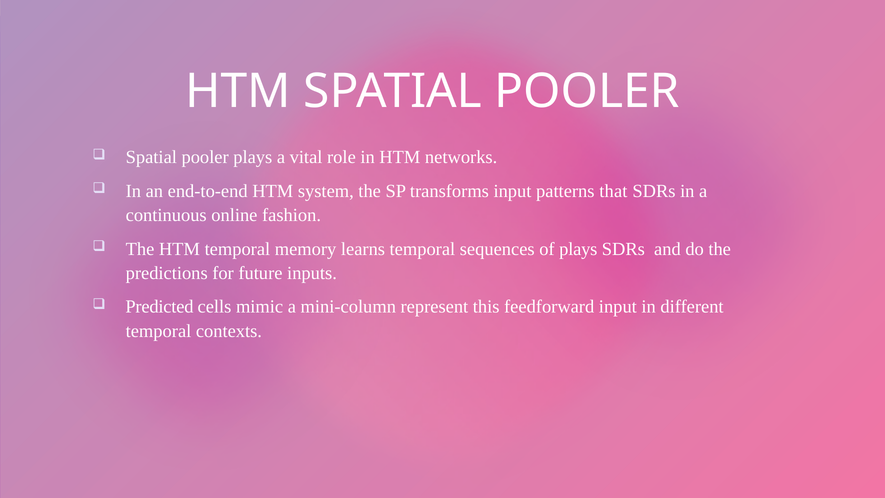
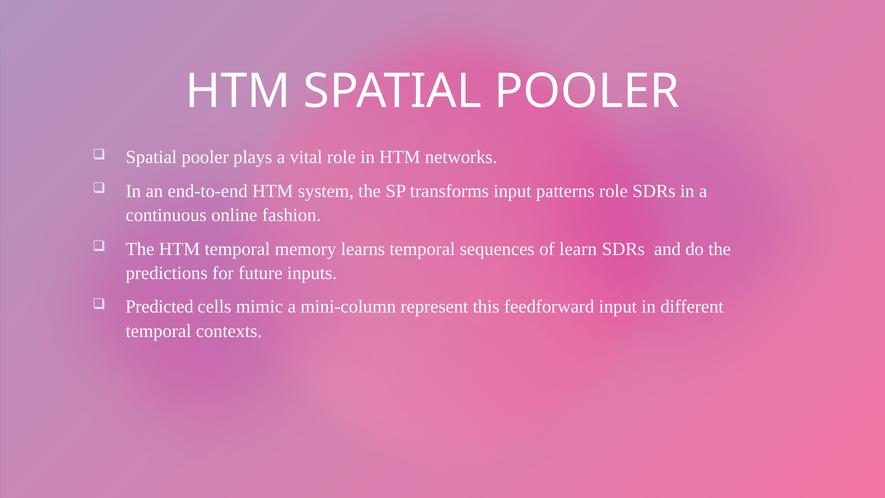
patterns that: that -> role
of plays: plays -> learn
